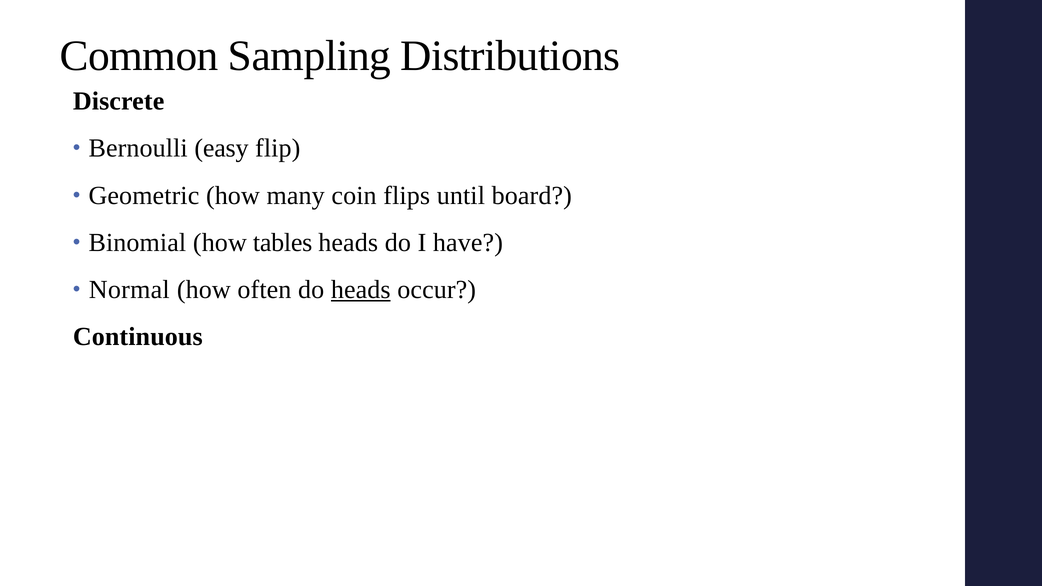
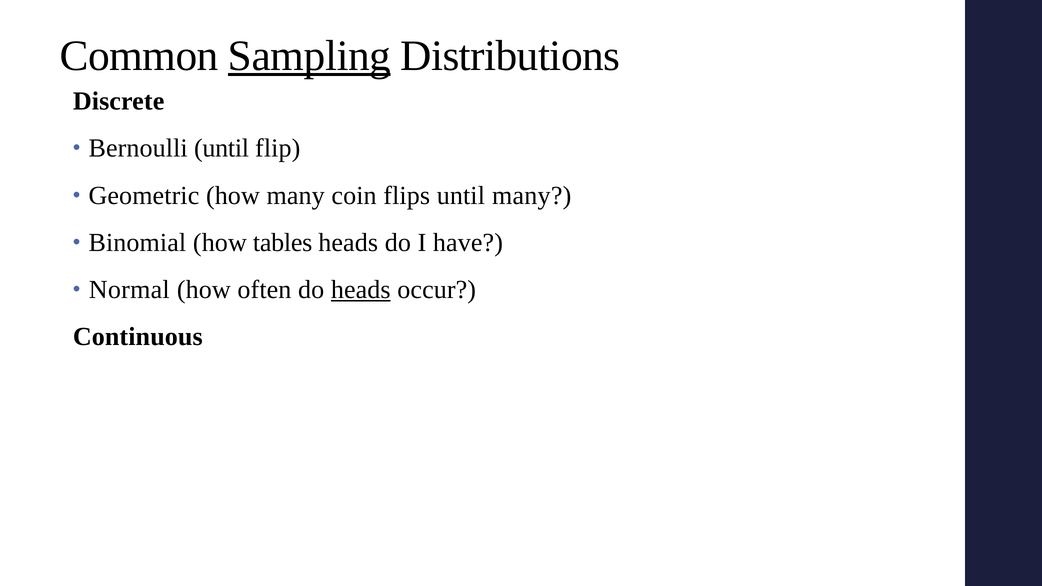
Sampling underline: none -> present
Bernoulli easy: easy -> until
until board: board -> many
